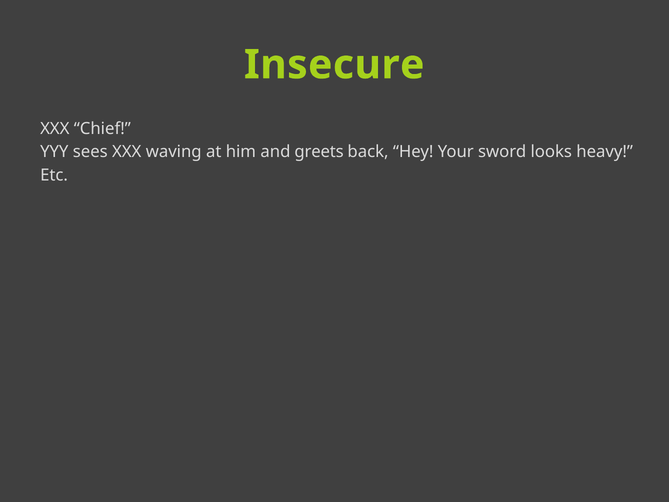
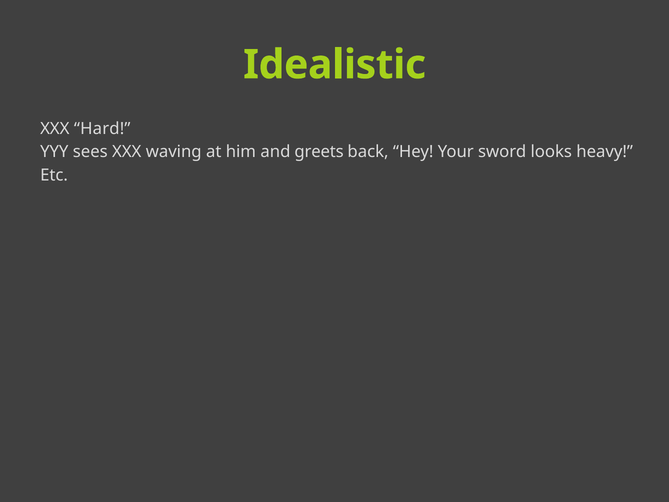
Insecure: Insecure -> Idealistic
Chief: Chief -> Hard
